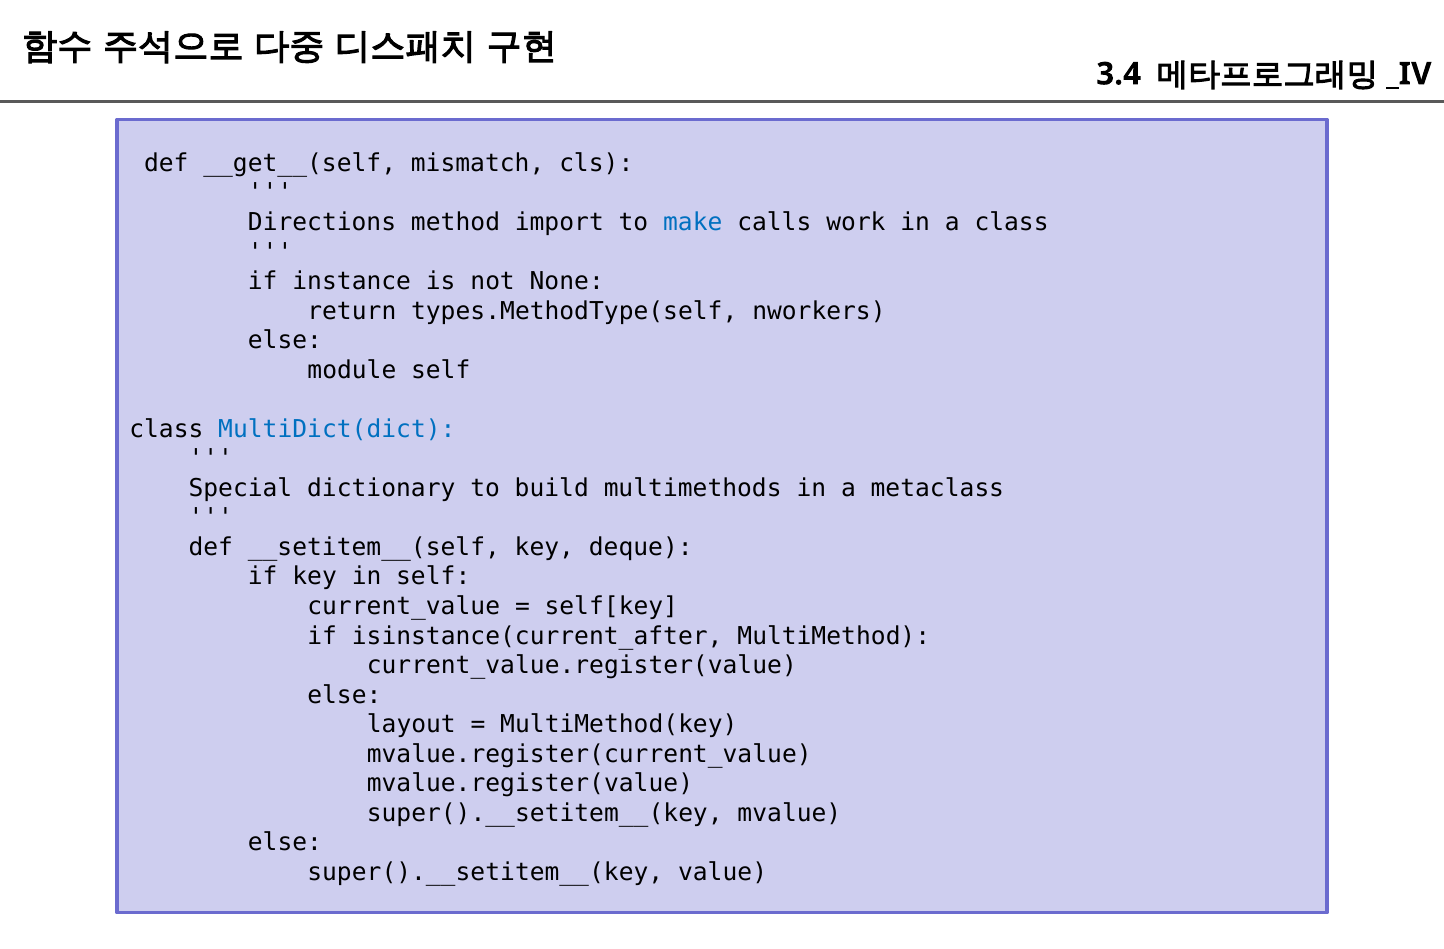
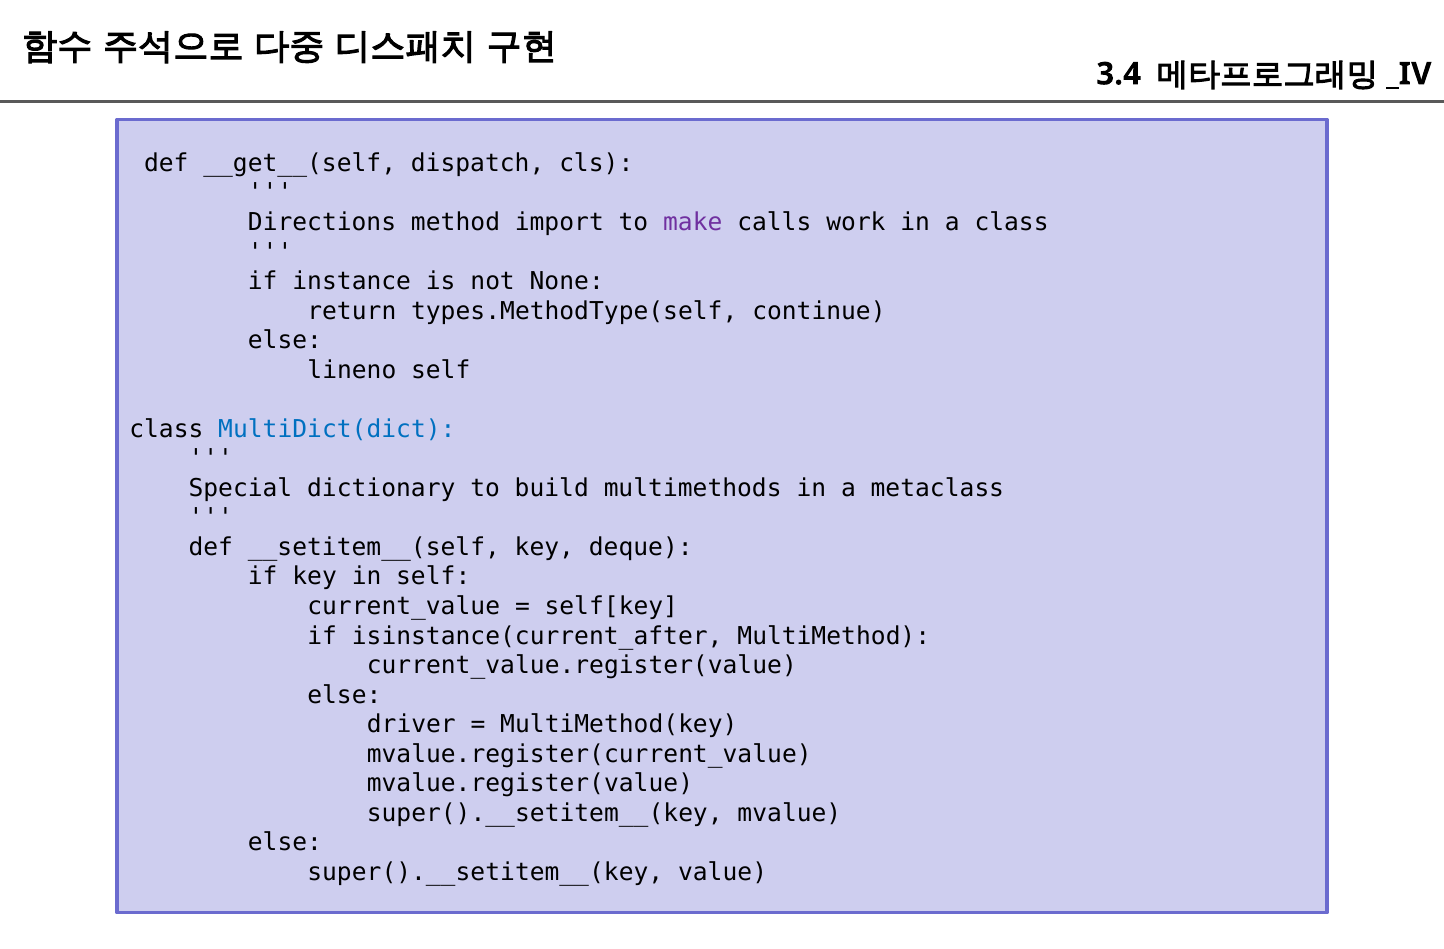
mismatch: mismatch -> dispatch
make colour: blue -> purple
nworkers: nworkers -> continue
module: module -> lineno
layout: layout -> driver
